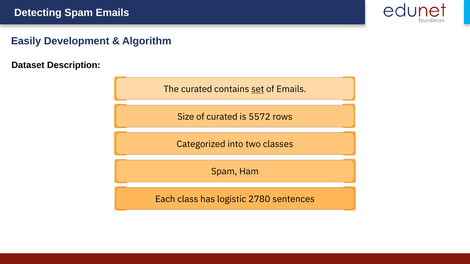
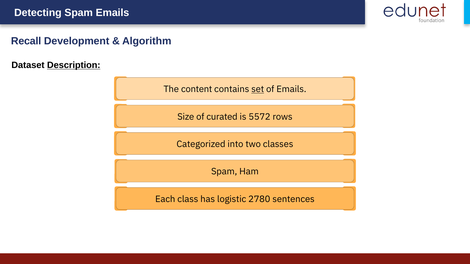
Easily: Easily -> Recall
Description underline: none -> present
The curated: curated -> content
